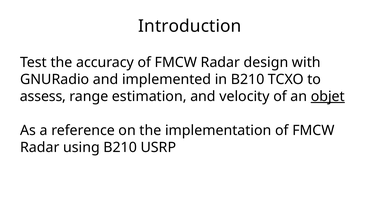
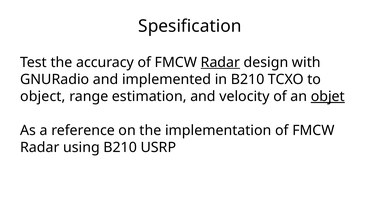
Introduction: Introduction -> Spesification
Radar at (220, 62) underline: none -> present
assess: assess -> object
